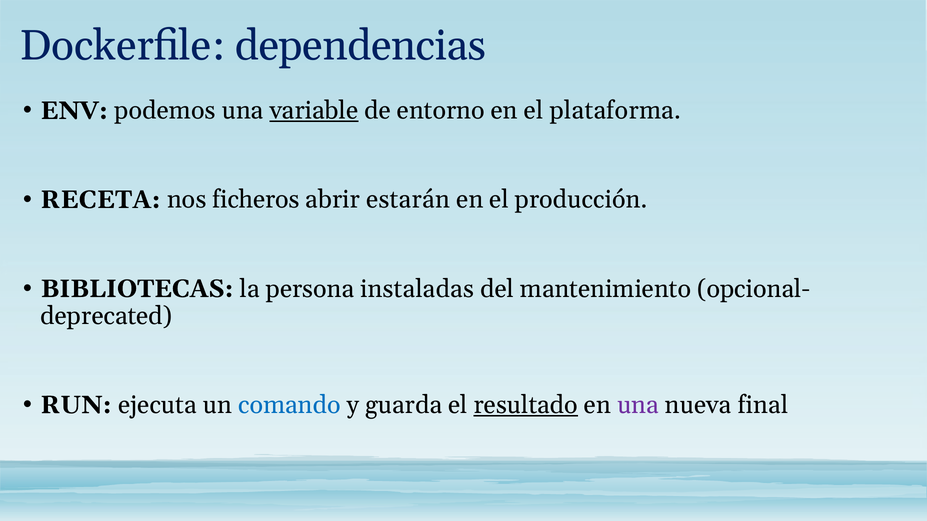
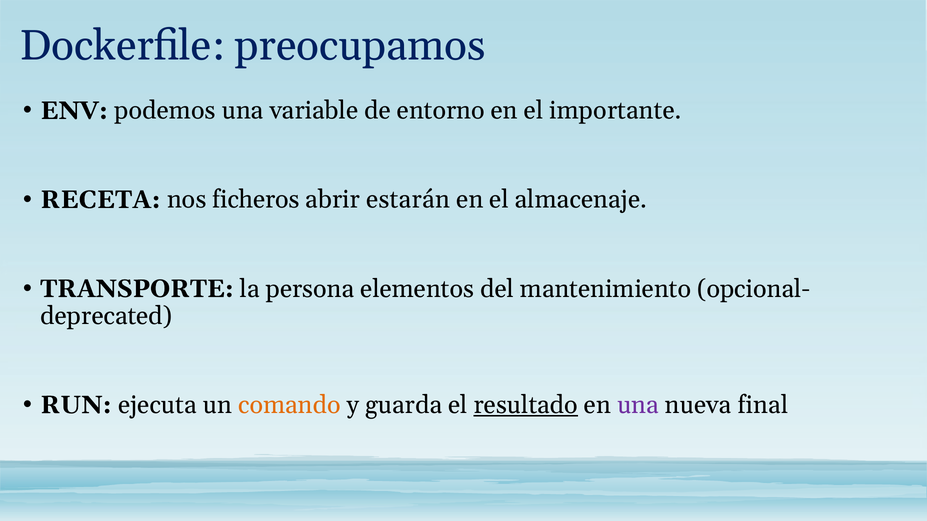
dependencias: dependencias -> preocupamos
variable underline: present -> none
plataforma: plataforma -> importante
producción: producción -> almacenaje
BIBLIOTECAS: BIBLIOTECAS -> TRANSPORTE
instaladas: instaladas -> elementos
comando colour: blue -> orange
